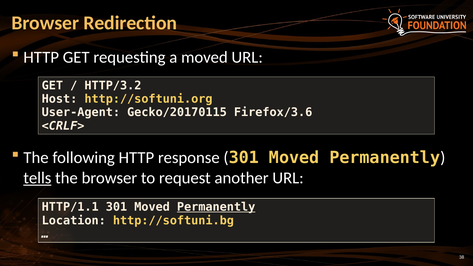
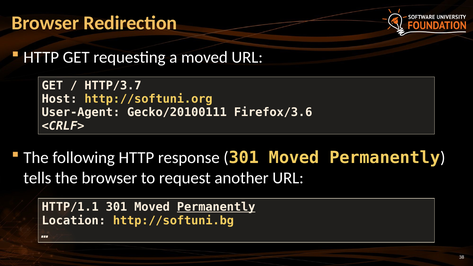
HTTP/3.2: HTTP/3.2 -> HTTP/3.7
Gecko/20170115: Gecko/20170115 -> Gecko/20100111
tells underline: present -> none
